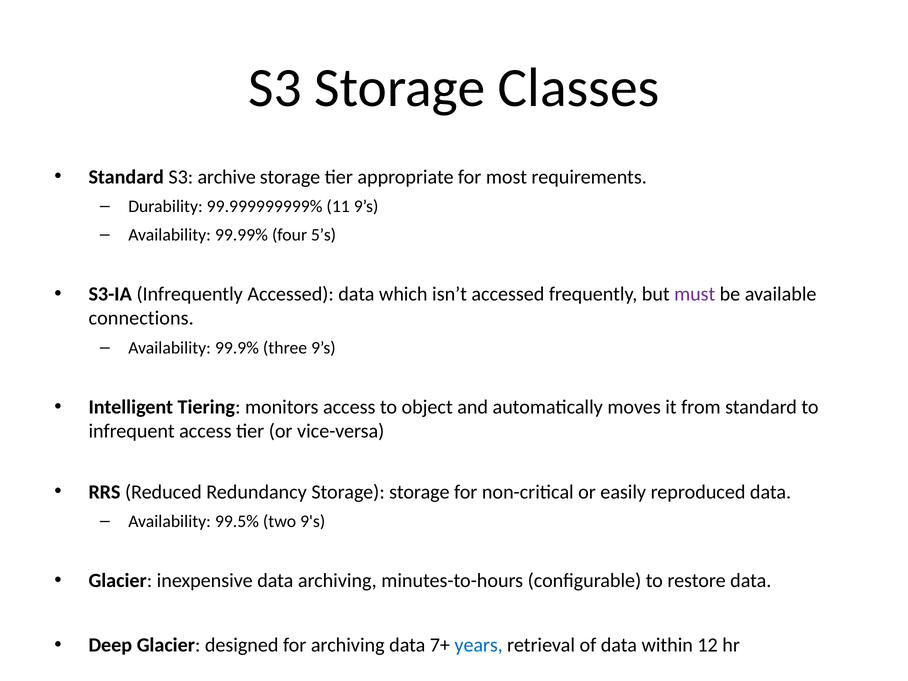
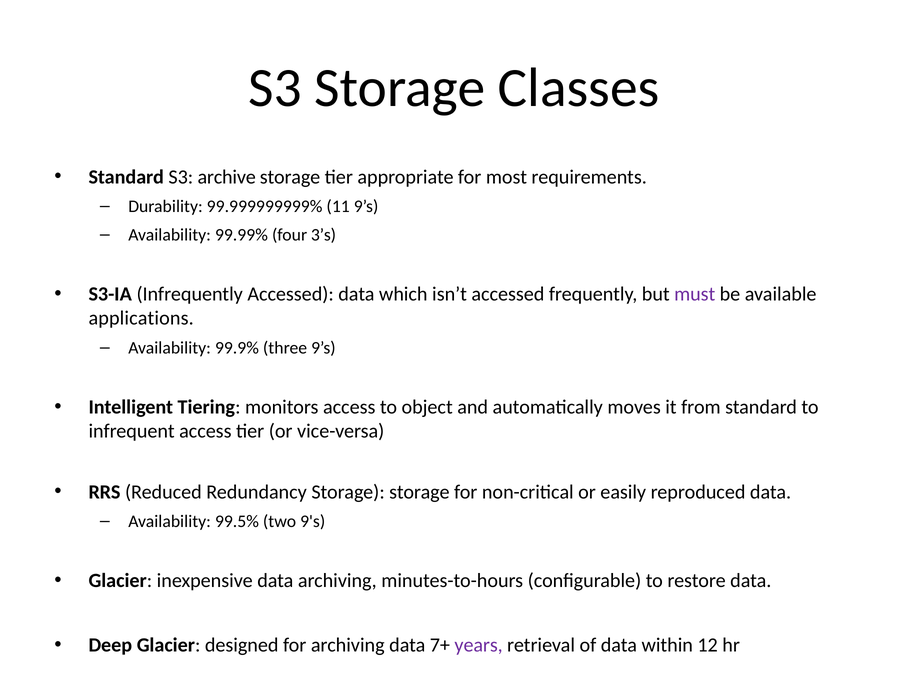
5’s: 5’s -> 3’s
connections: connections -> applications
years colour: blue -> purple
